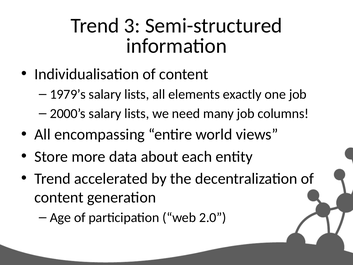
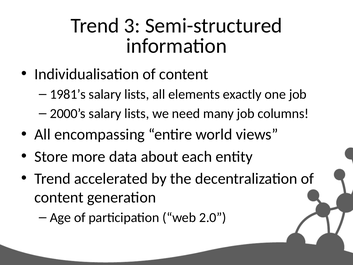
1979’s: 1979’s -> 1981’s
